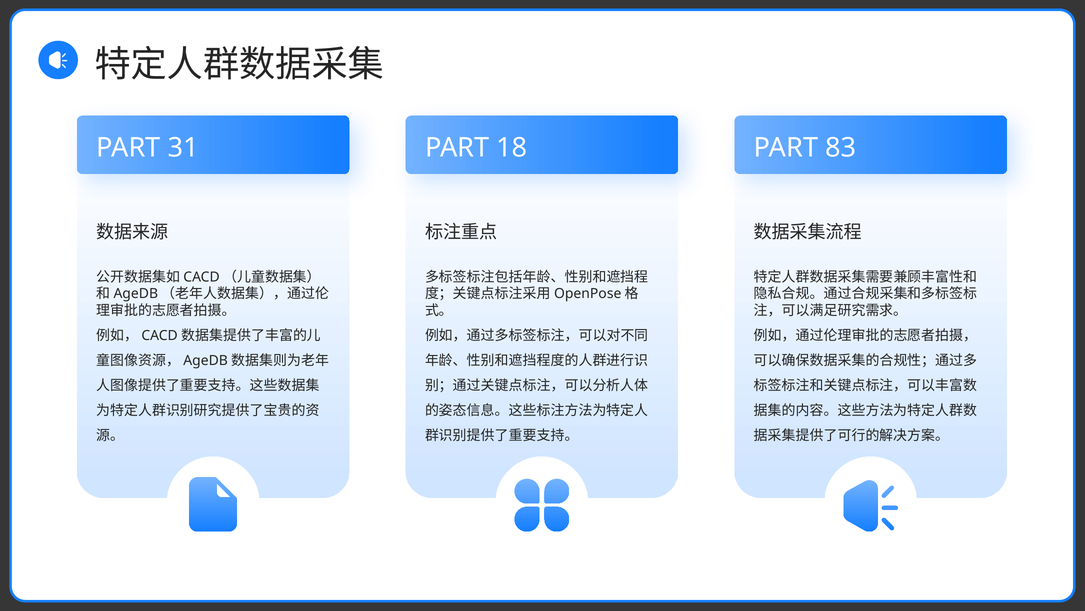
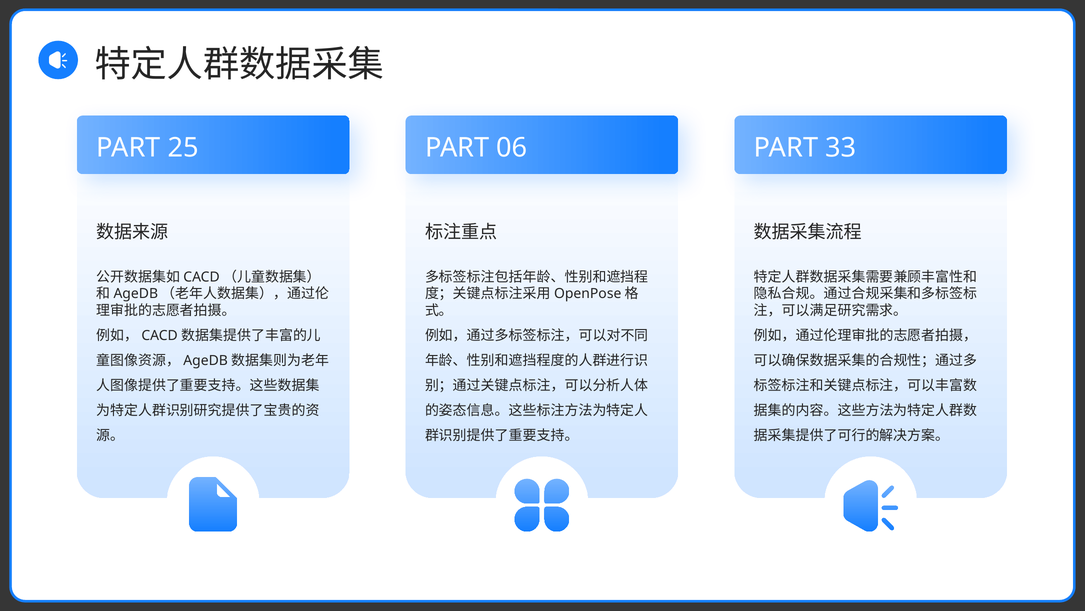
31: 31 -> 25
18: 18 -> 06
83: 83 -> 33
